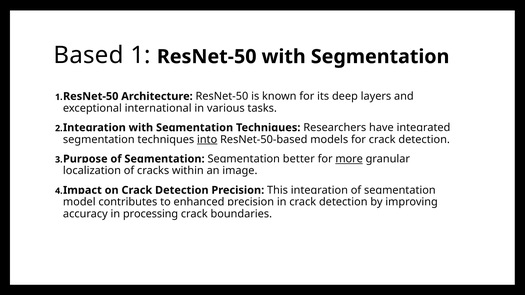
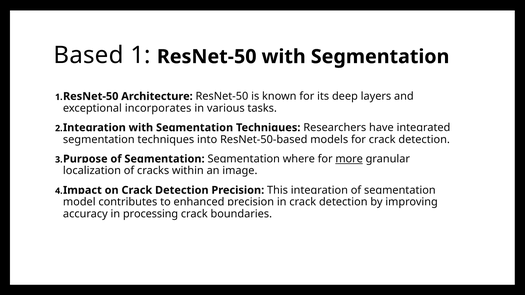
international: international -> incorporates
into underline: present -> none
better: better -> where
